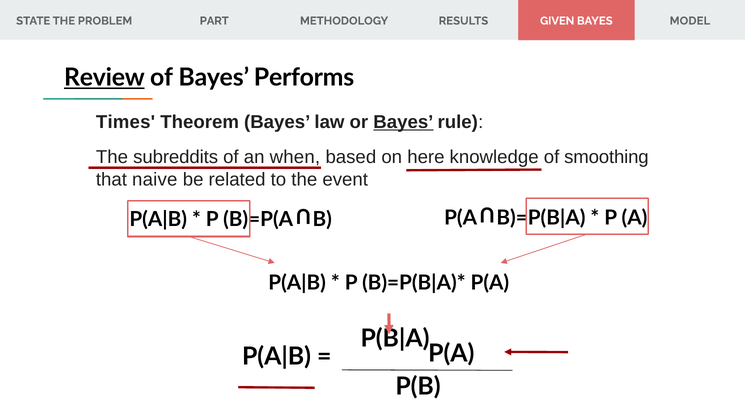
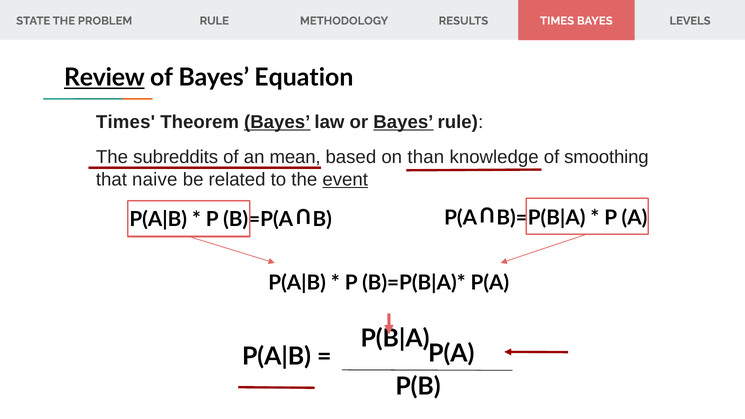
PROBLEM PART: PART -> RULE
RESULTS GIVEN: GIVEN -> TIMES
MODEL: MODEL -> LEVELS
Performs: Performs -> Equation
Bayes at (277, 122) underline: none -> present
when: when -> mean
here: here -> than
event underline: none -> present
